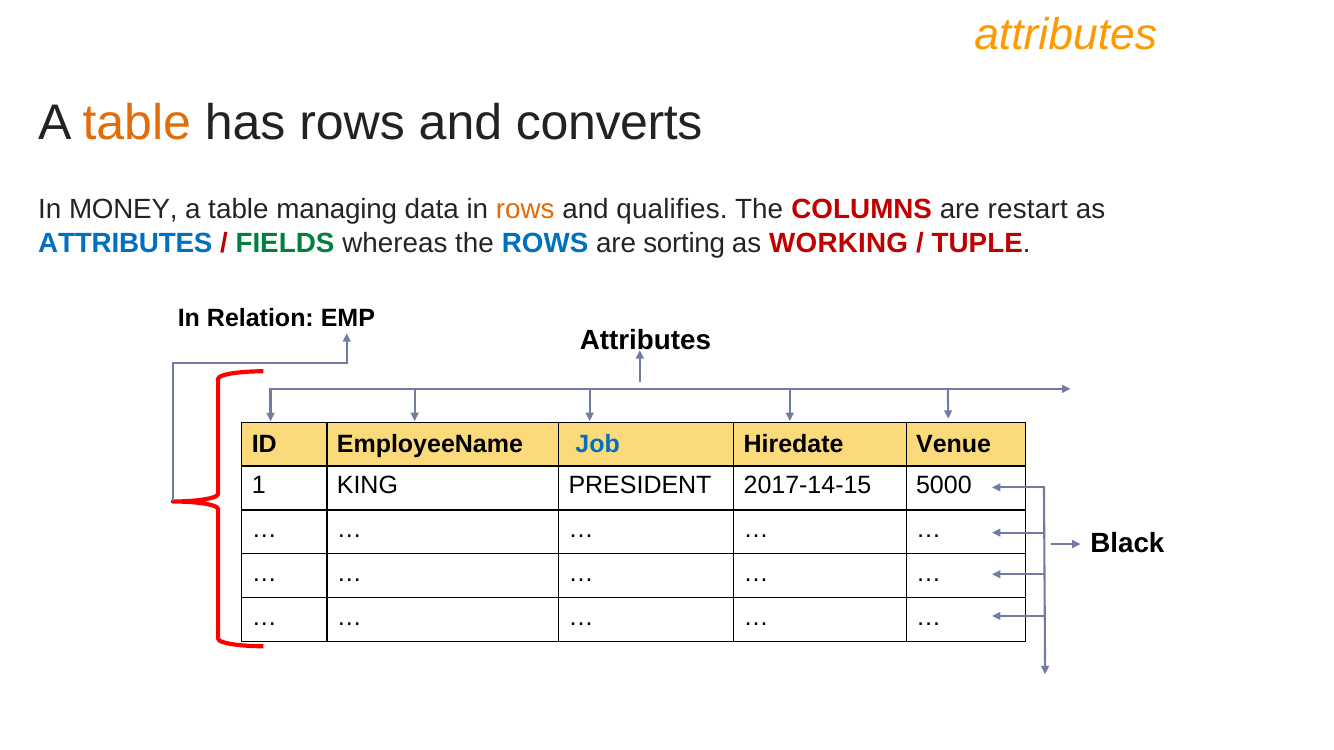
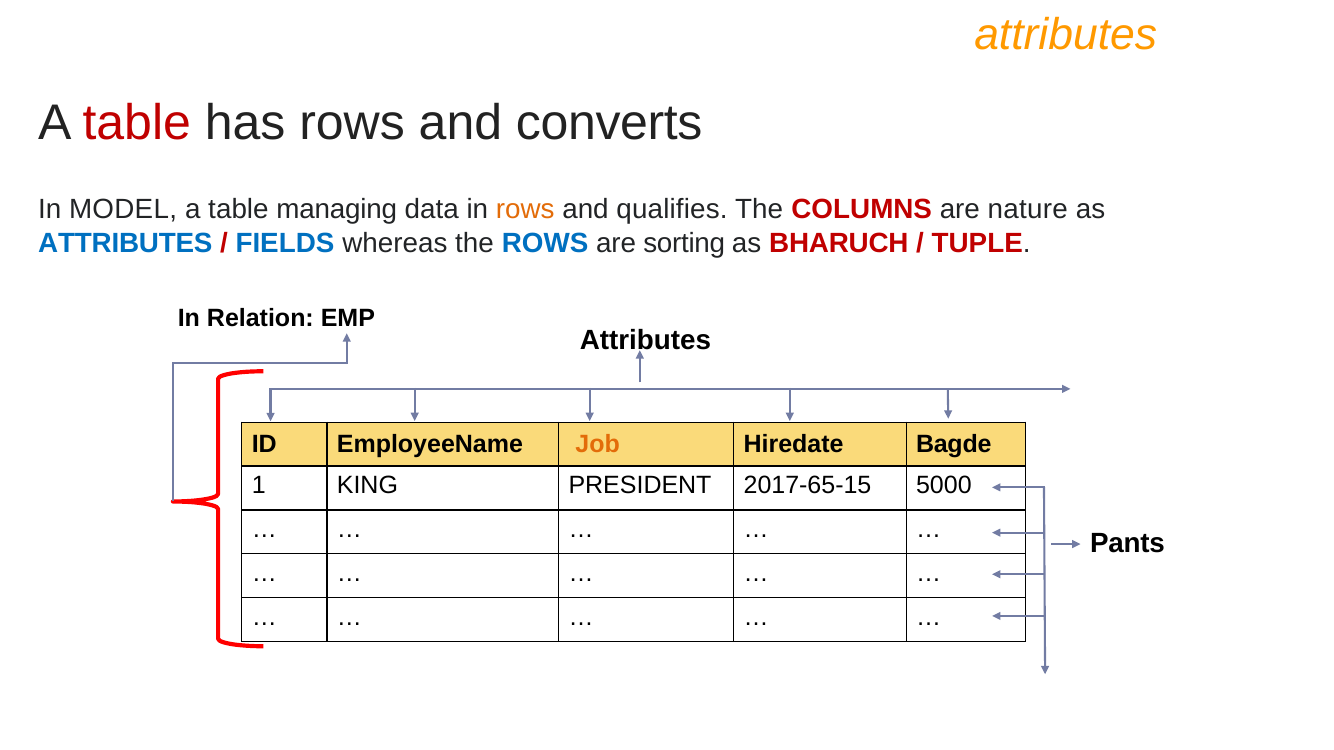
table at (137, 123) colour: orange -> red
MONEY: MONEY -> MODEL
restart: restart -> nature
FIELDS colour: green -> blue
WORKING: WORKING -> BHARUCH
Job colour: blue -> orange
Venue: Venue -> Bagde
2017-14-15: 2017-14-15 -> 2017-65-15
Black: Black -> Pants
